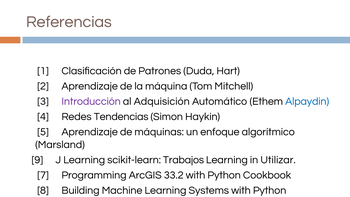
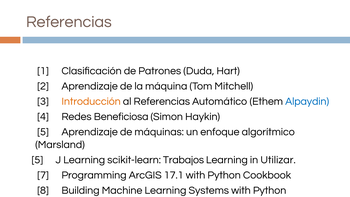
Introducción colour: purple -> orange
al Adquisición: Adquisición -> Referencias
Tendencias: Tendencias -> Beneficiosa
9: 9 -> 5
33.2: 33.2 -> 17.1
